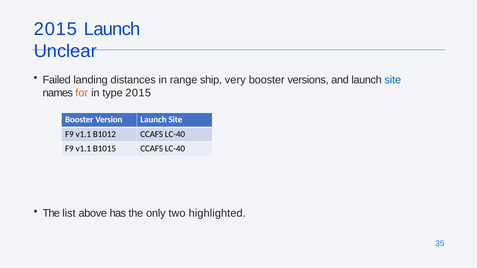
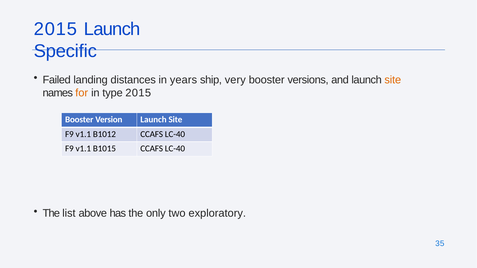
Unclear: Unclear -> Specific
range: range -> years
site at (393, 80) colour: blue -> orange
highlighted: highlighted -> exploratory
